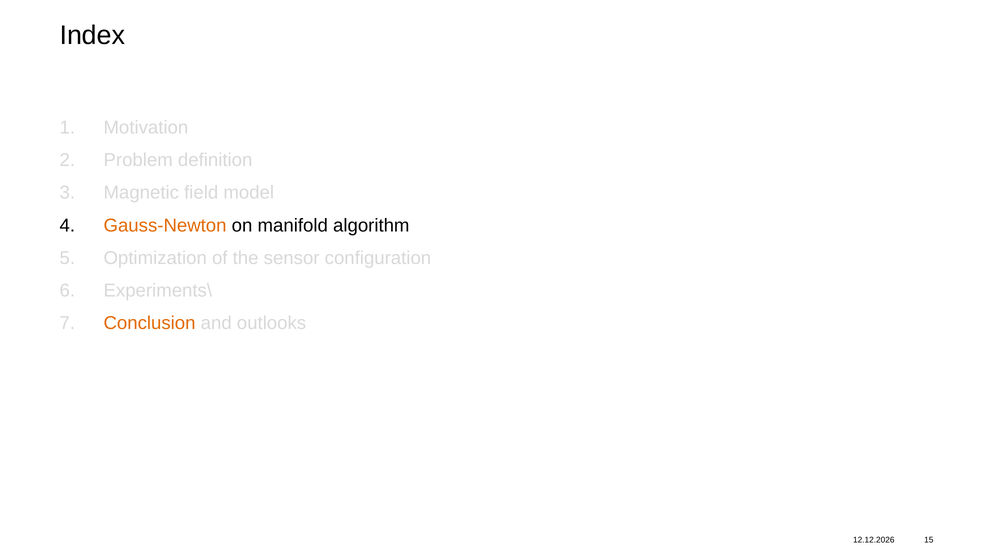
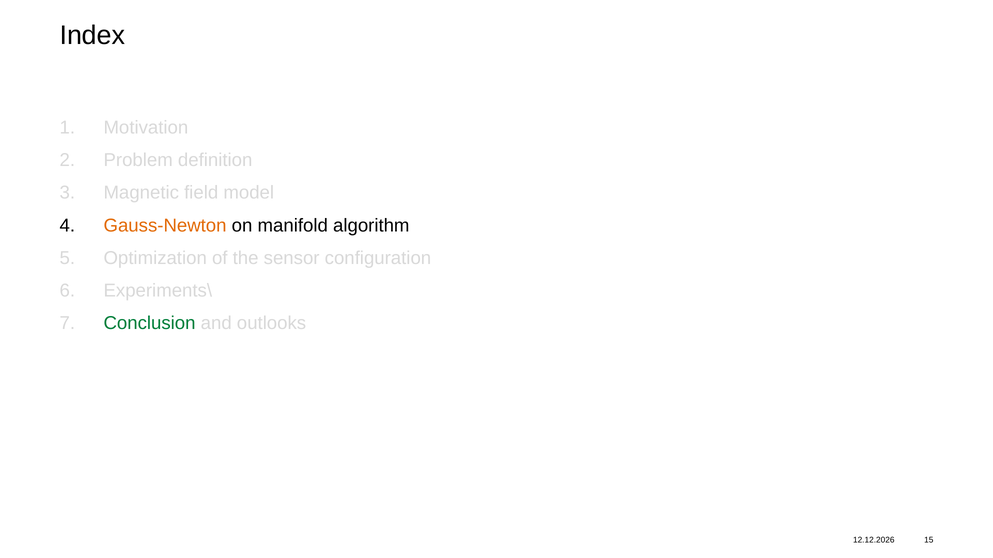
Conclusion colour: orange -> green
